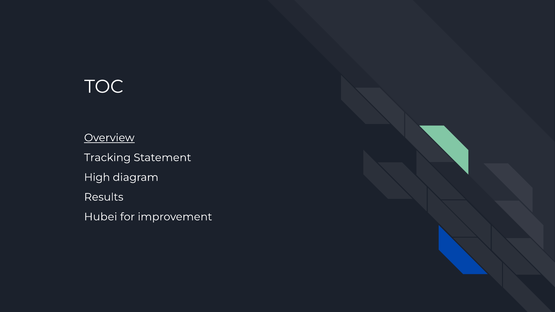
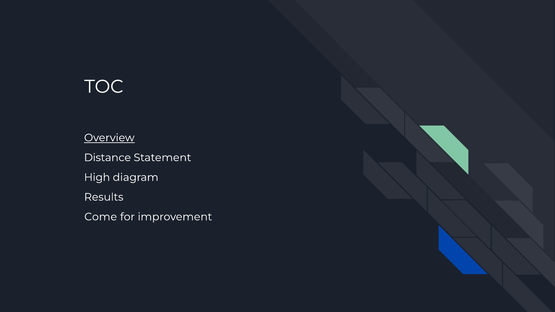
Tracking: Tracking -> Distance
Hubei: Hubei -> Come
